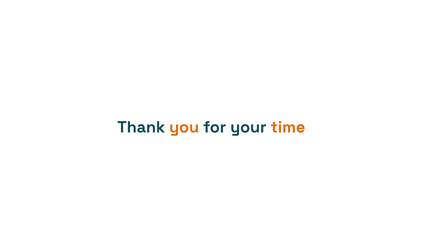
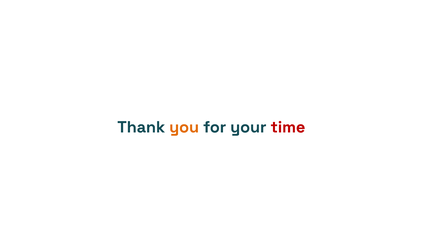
time colour: orange -> red
